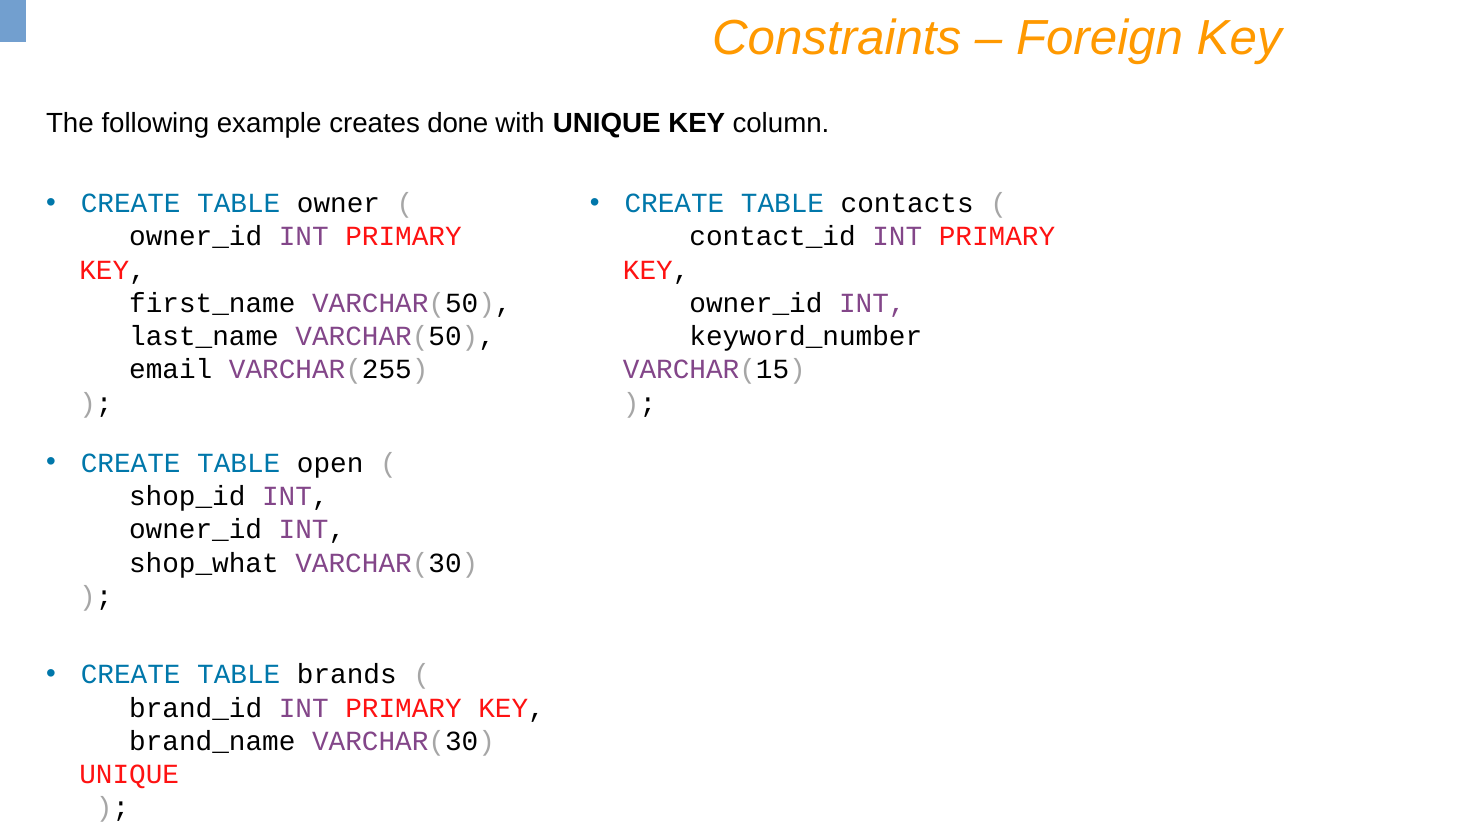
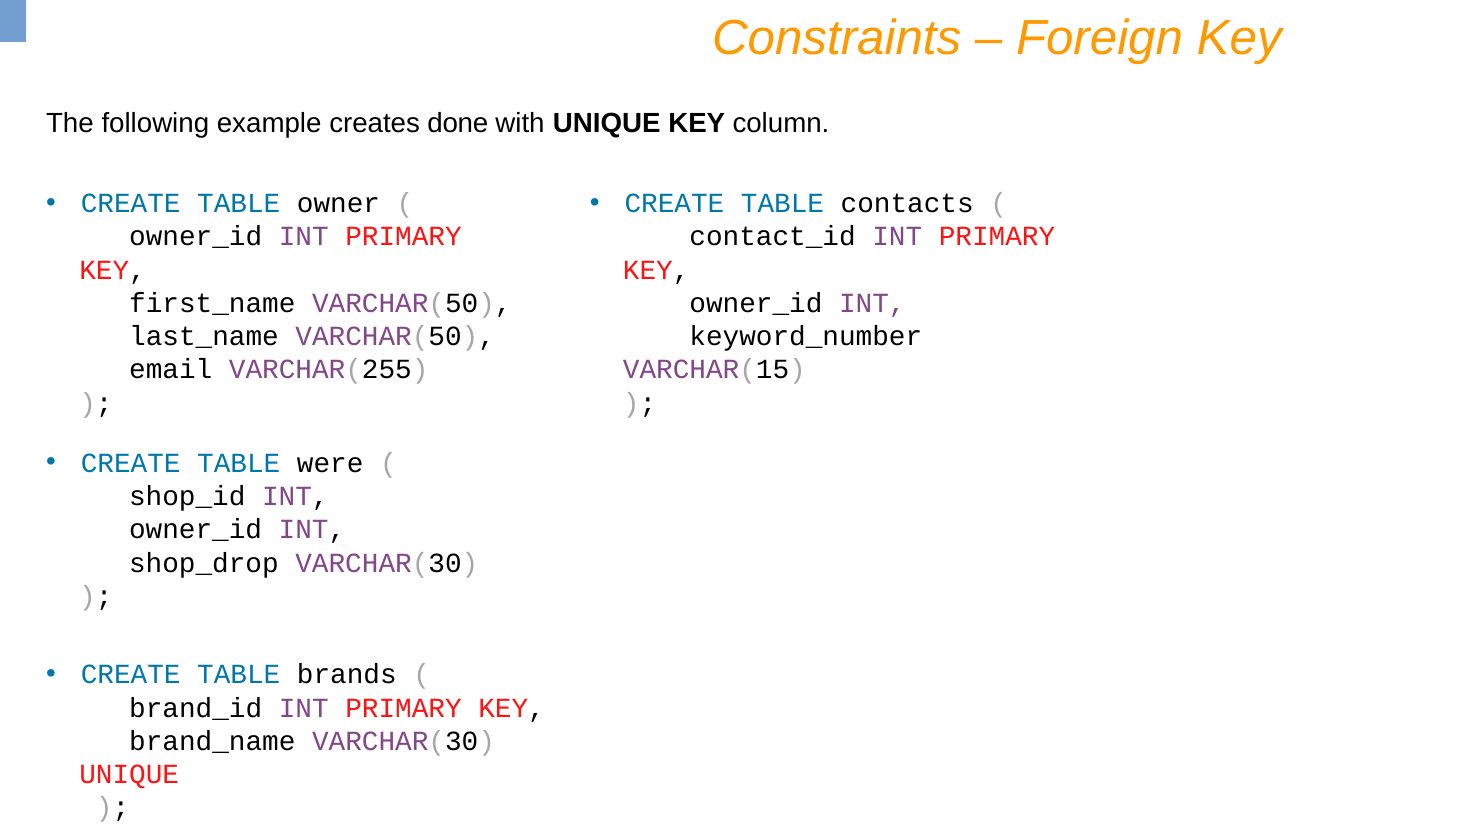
open: open -> were
shop_what: shop_what -> shop_drop
